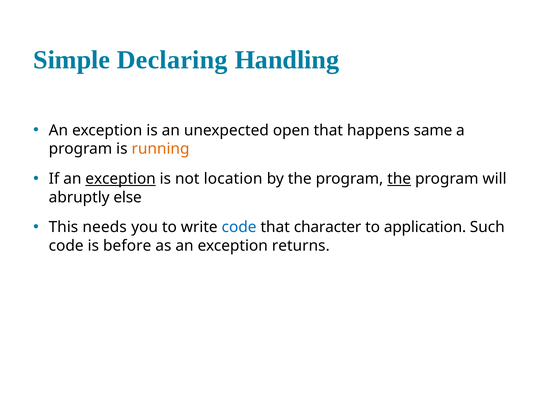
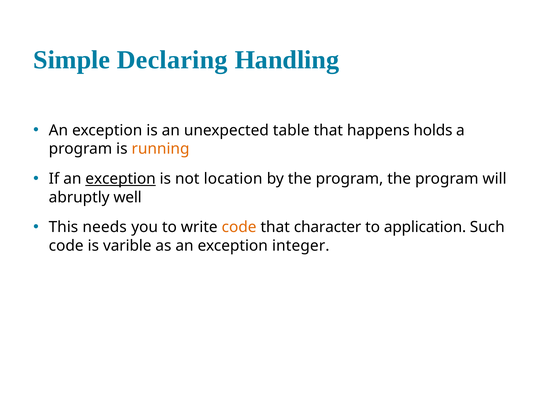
open: open -> table
same: same -> holds
the at (399, 179) underline: present -> none
else: else -> well
code at (239, 228) colour: blue -> orange
before: before -> varible
returns: returns -> integer
